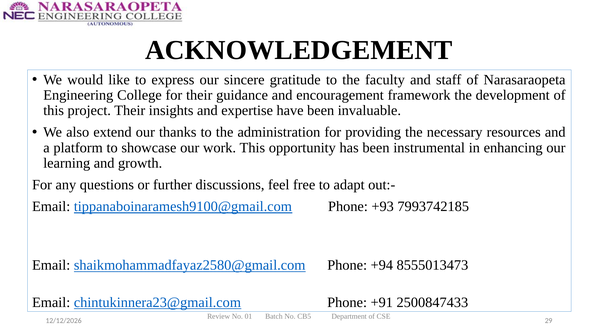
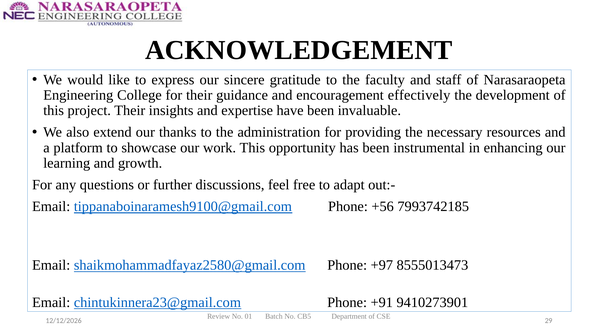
framework: framework -> effectively
+93: +93 -> +56
+94: +94 -> +97
2500847433: 2500847433 -> 9410273901
